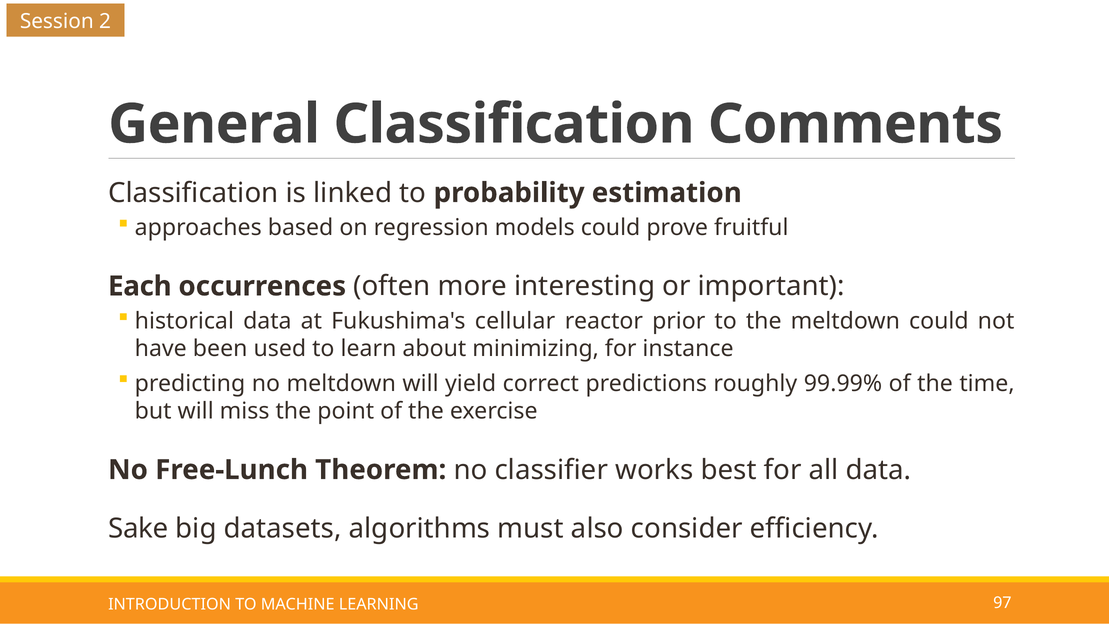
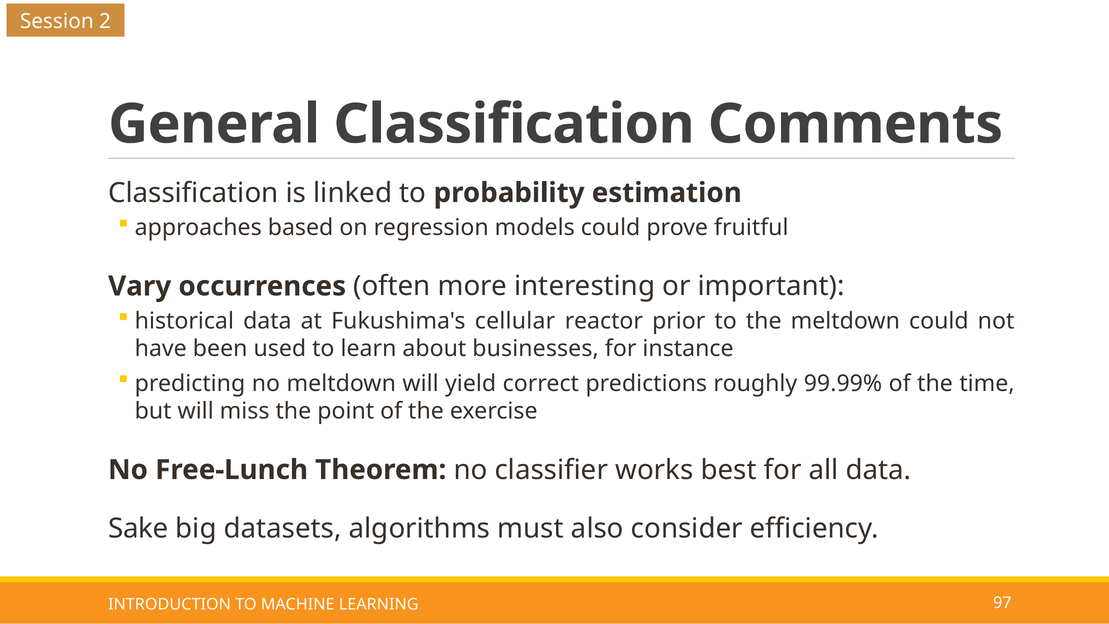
Each: Each -> Vary
minimizing: minimizing -> businesses
